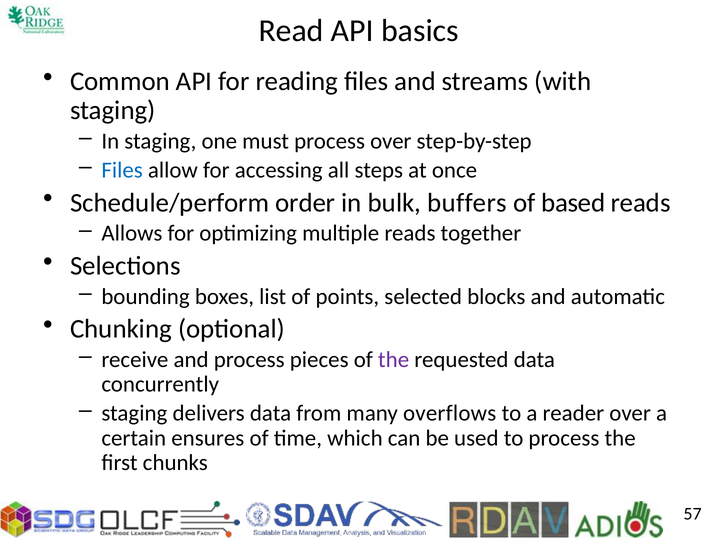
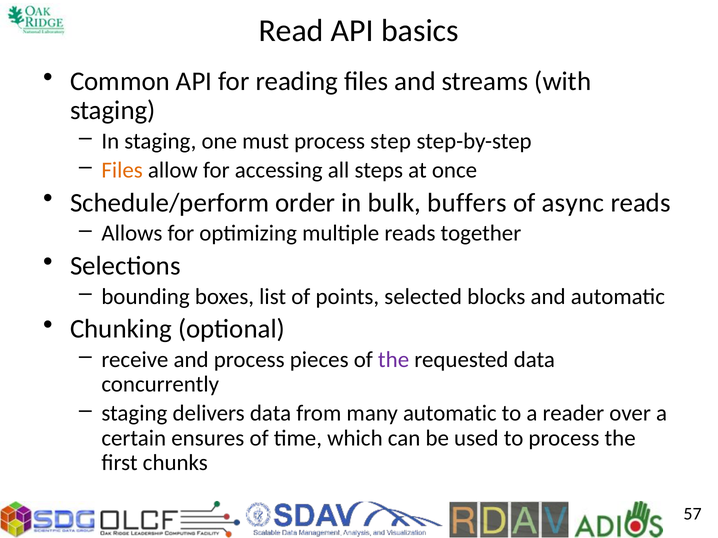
process over: over -> step
Files at (122, 170) colour: blue -> orange
based: based -> async
many overflows: overflows -> automatic
